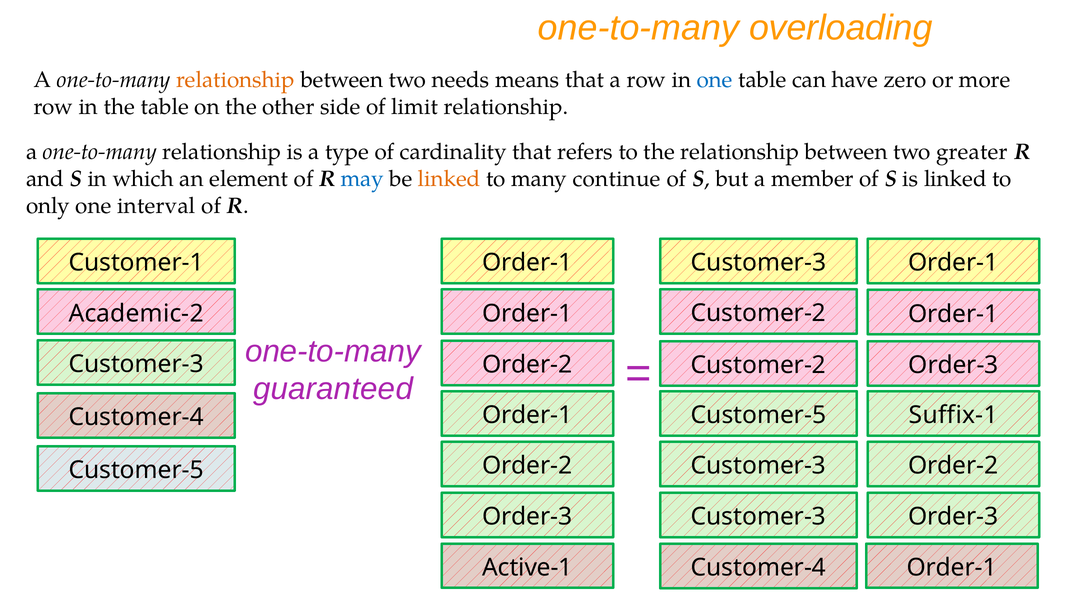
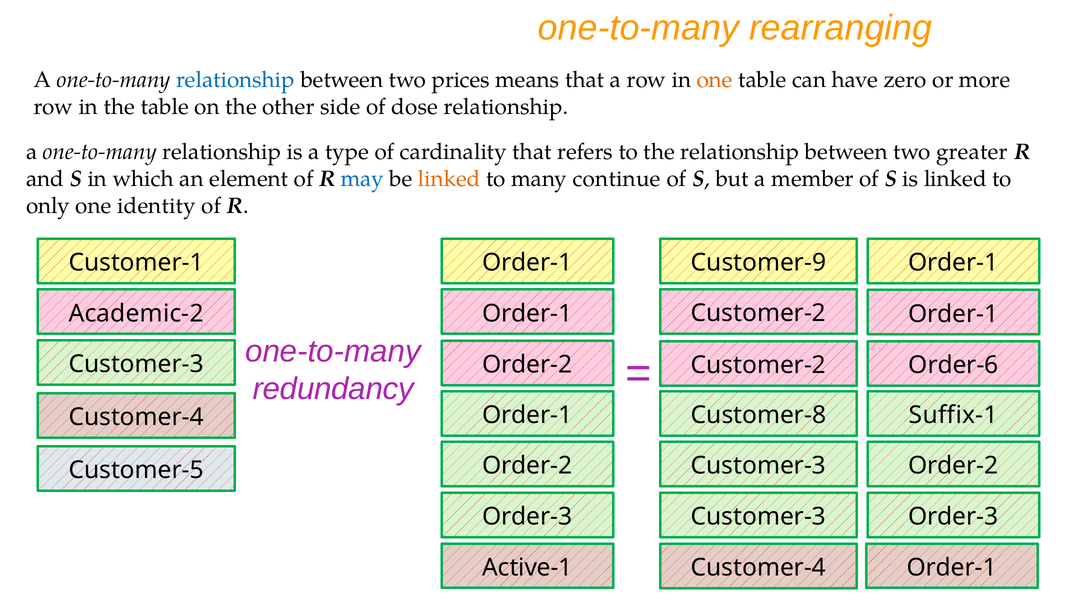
overloading: overloading -> rearranging
relationship at (235, 80) colour: orange -> blue
needs: needs -> prices
one at (715, 80) colour: blue -> orange
limit: limit -> dose
interval: interval -> identity
Customer-3 at (758, 262): Customer-3 -> Customer-9
Order-3 at (953, 365): Order-3 -> Order-6
guaranteed: guaranteed -> redundancy
Customer-5 at (758, 415): Customer-5 -> Customer-8
